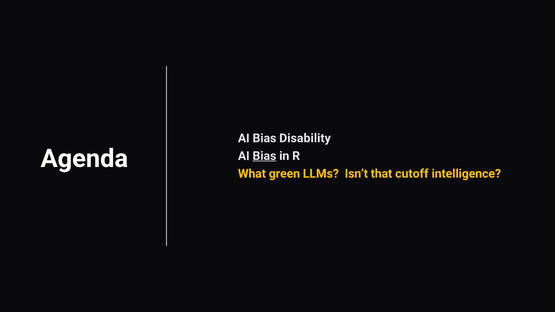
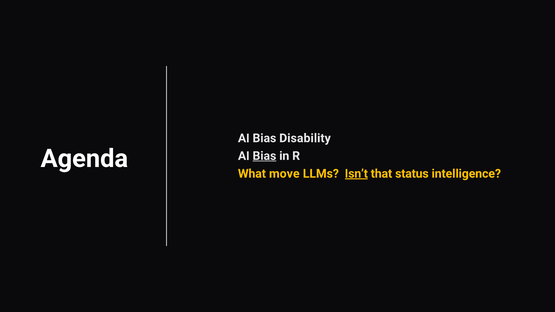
green: green -> move
Isn’t underline: none -> present
cutoff: cutoff -> status
